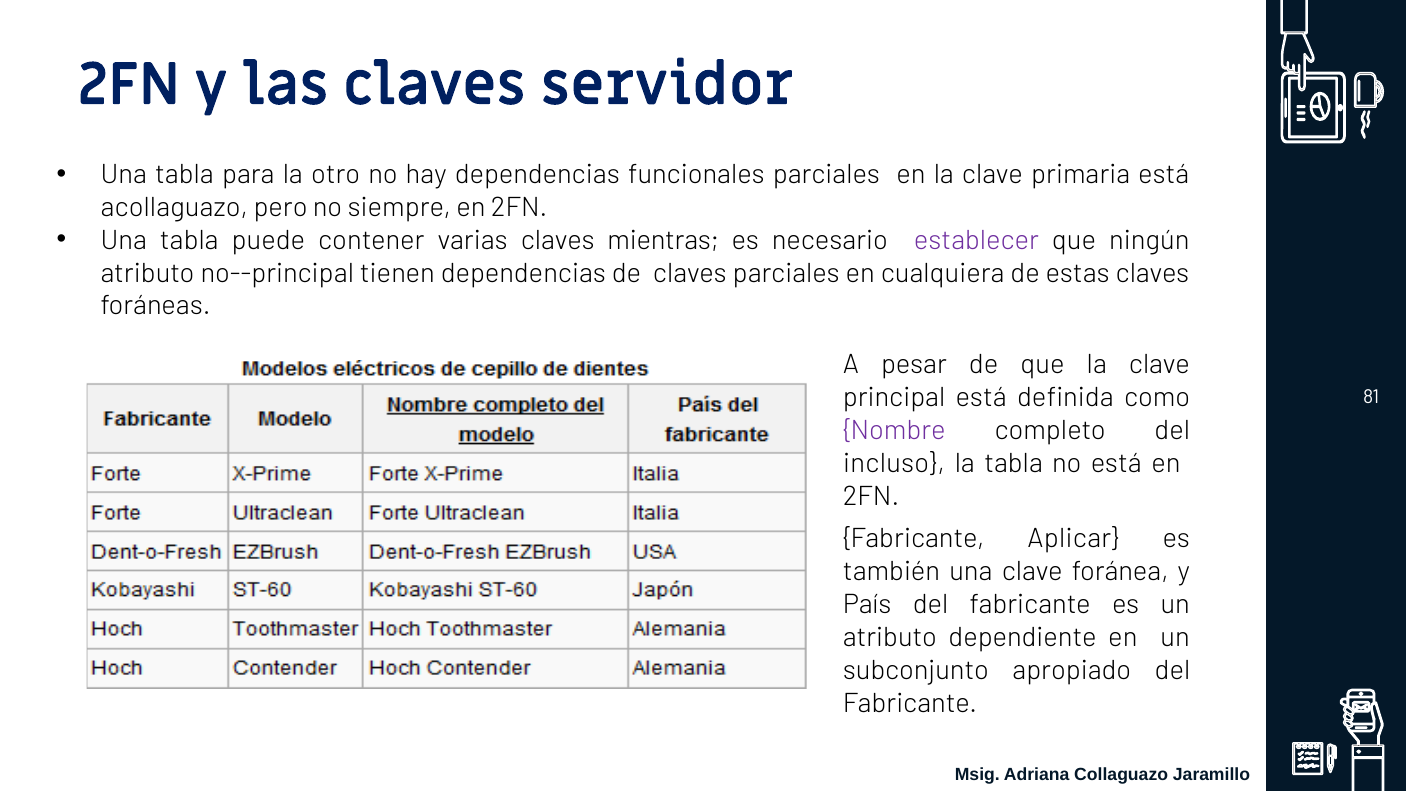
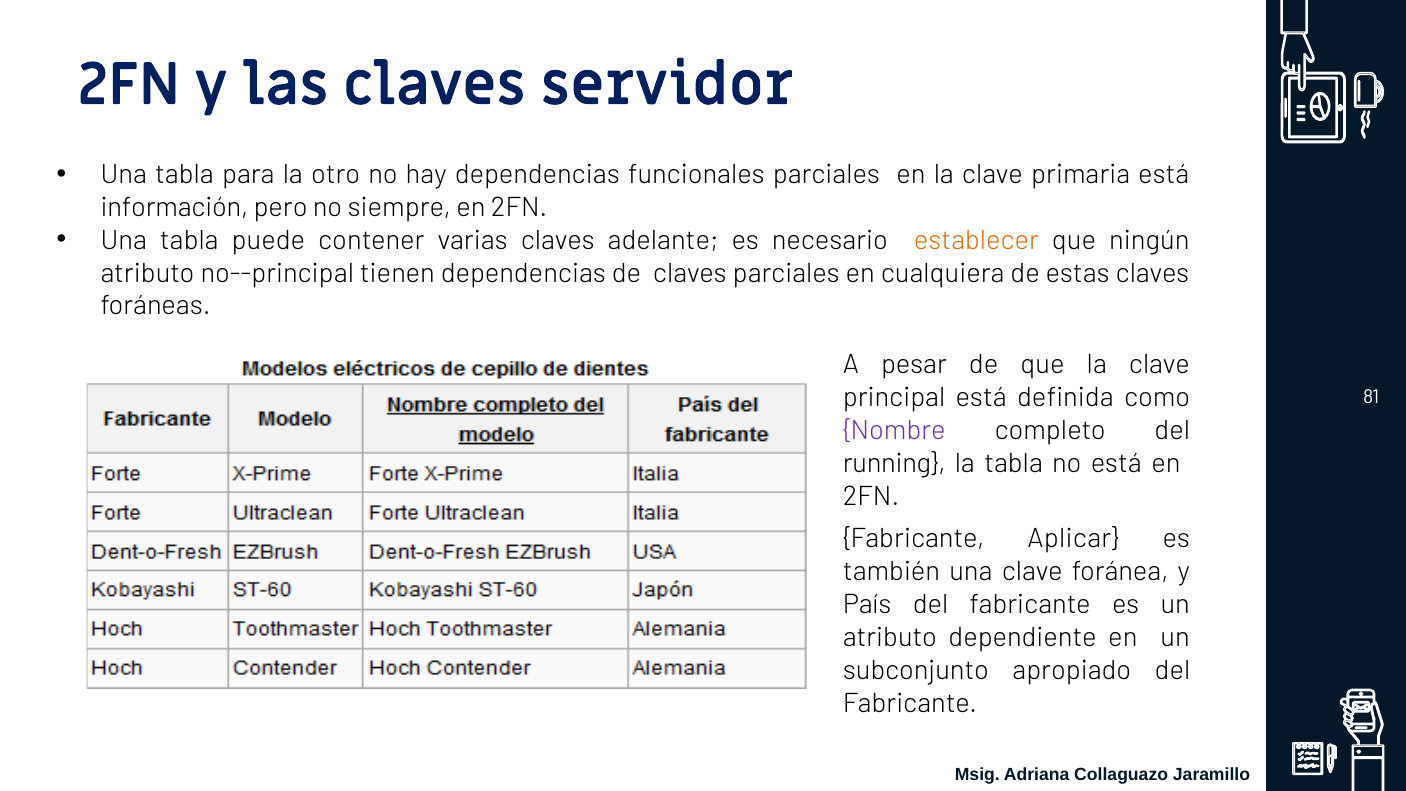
acollaguazo: acollaguazo -> información
mientras: mientras -> adelante
establecer colour: purple -> orange
incluso: incluso -> running
